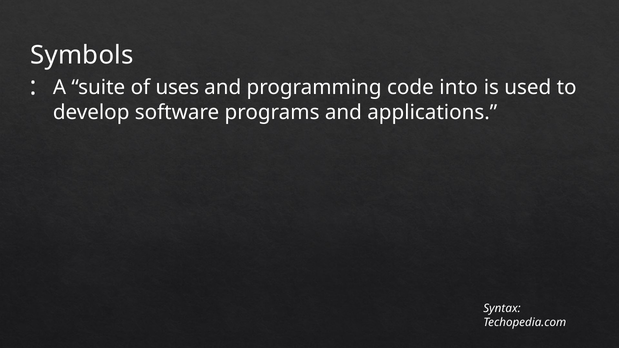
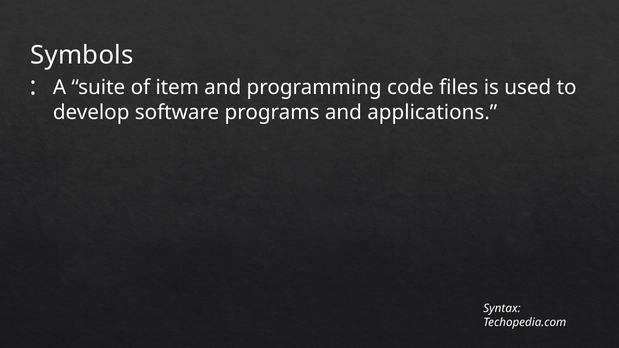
uses: uses -> item
into: into -> files
